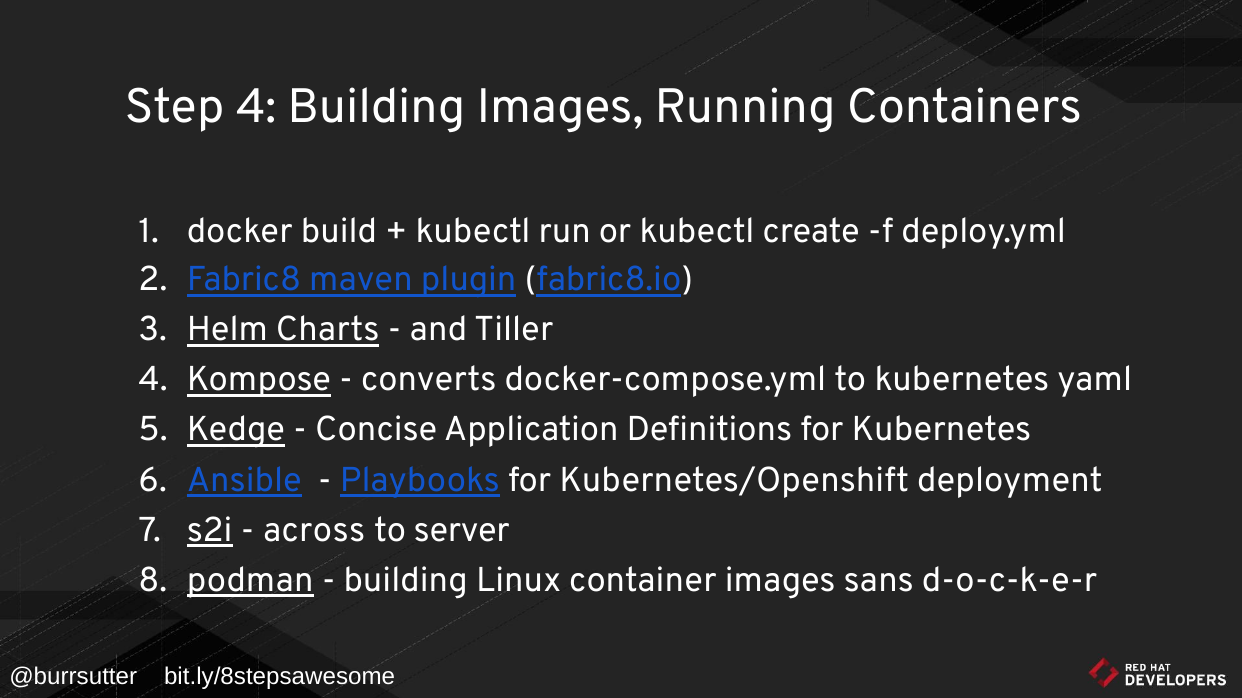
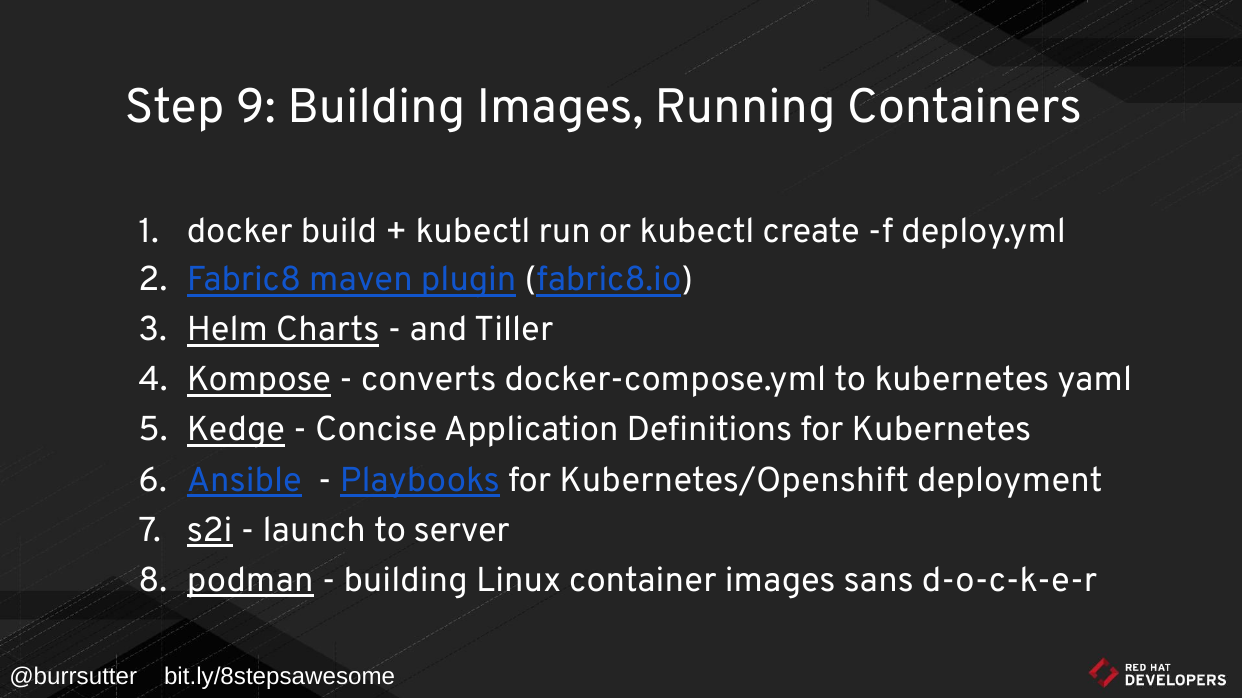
Step 4: 4 -> 9
across: across -> launch
